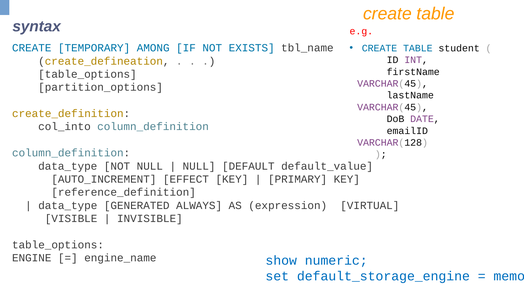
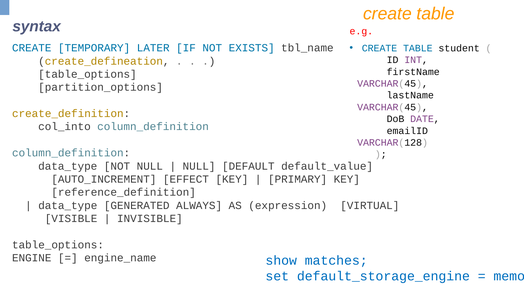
AMONG: AMONG -> LATER
numeric: numeric -> matches
